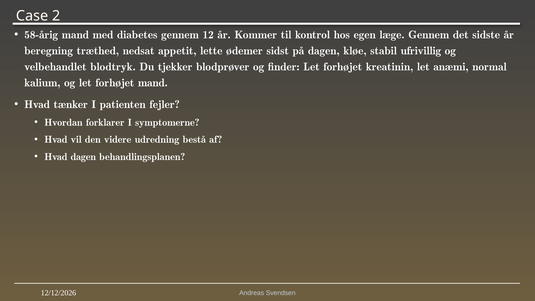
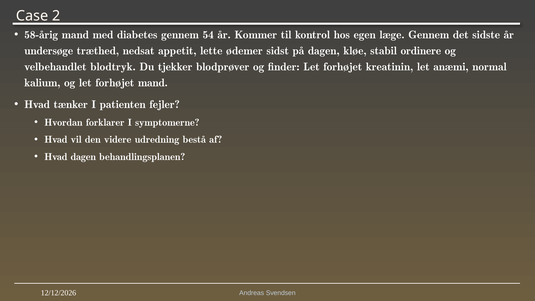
12: 12 -> 54
beregning: beregning -> undersøge
ufrivillig: ufrivillig -> ordinere
